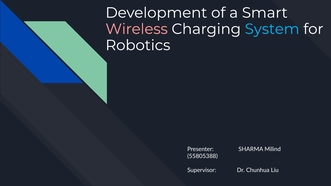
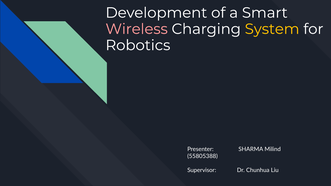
System colour: light blue -> yellow
